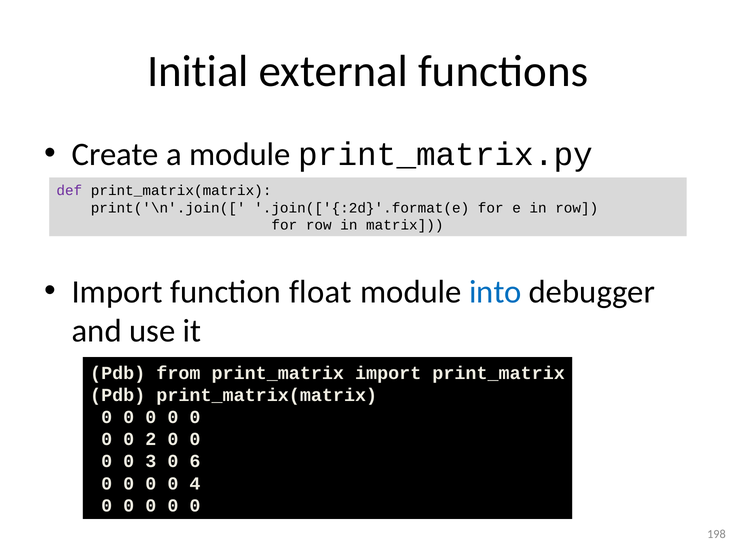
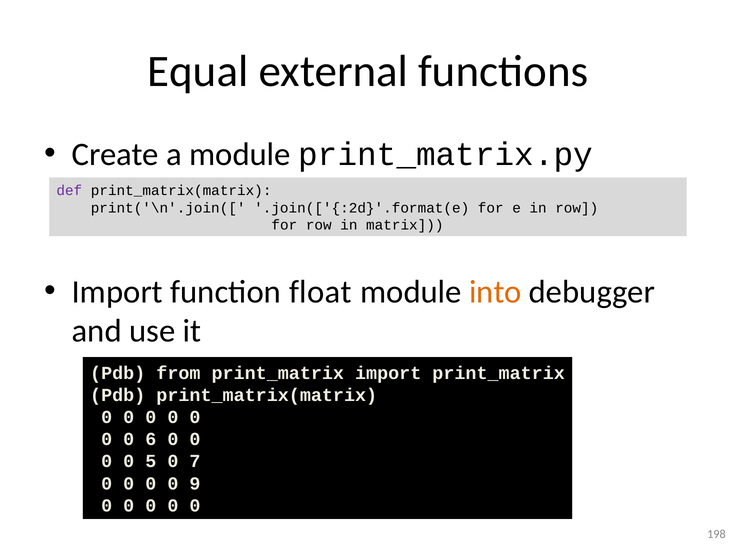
Initial: Initial -> Equal
into colour: blue -> orange
2: 2 -> 6
3: 3 -> 5
6: 6 -> 7
4: 4 -> 9
